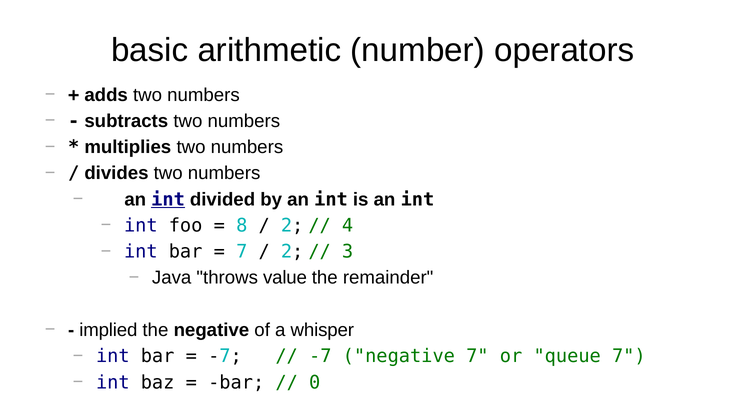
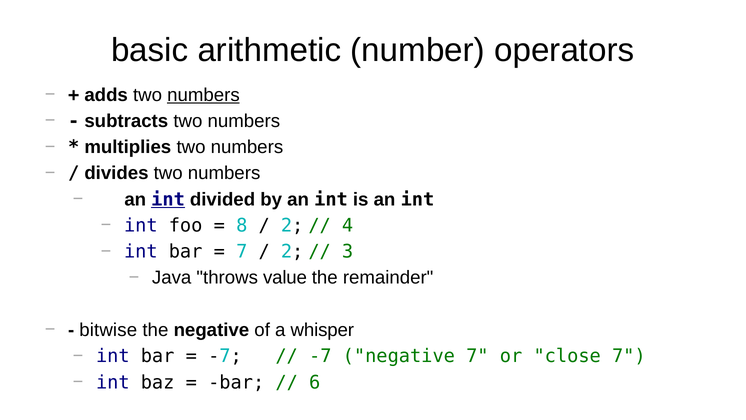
numbers at (203, 95) underline: none -> present
implied: implied -> bitwise
queue: queue -> close
0: 0 -> 6
